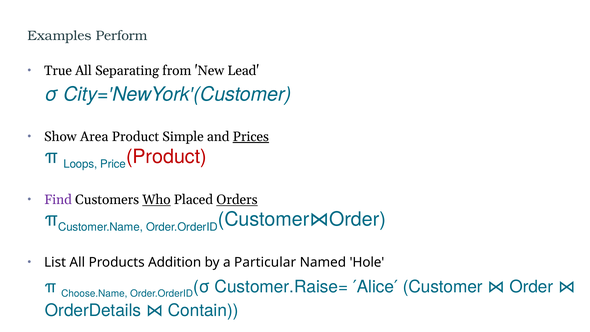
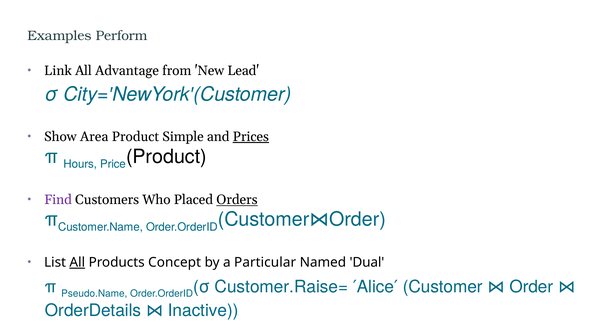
True: True -> Link
Separating: Separating -> Advantage
Loops: Loops -> Hours
Product at (166, 156) colour: red -> black
Who underline: present -> none
All at (77, 262) underline: none -> present
Addition: Addition -> Concept
Hole: Hole -> Dual
Choose.Name: Choose.Name -> Pseudo.Name
Contain: Contain -> Inactive
